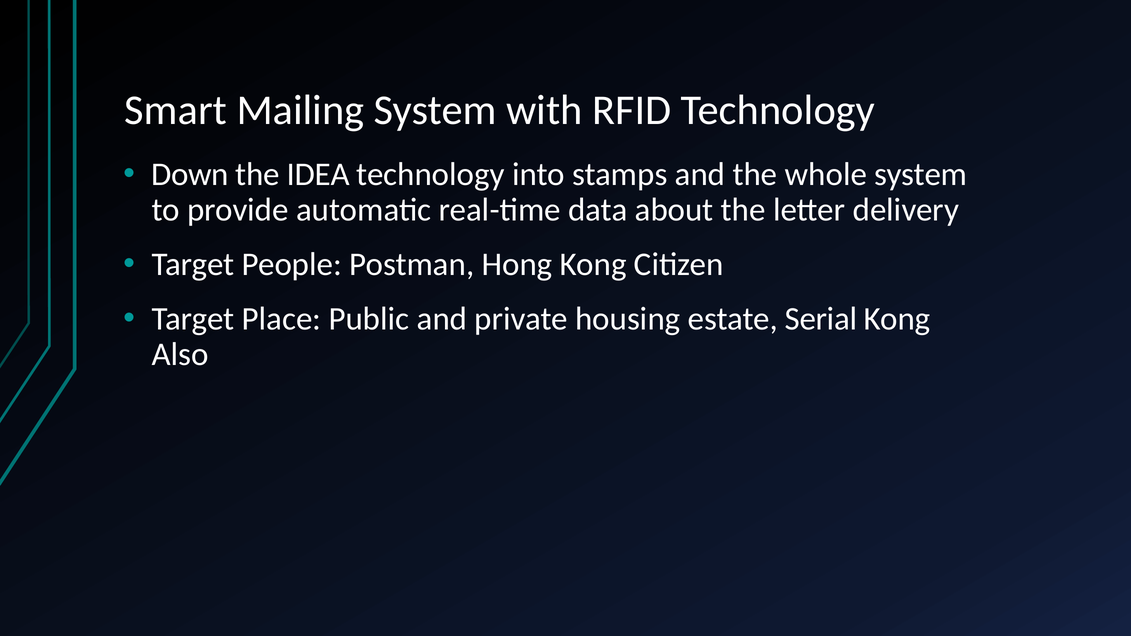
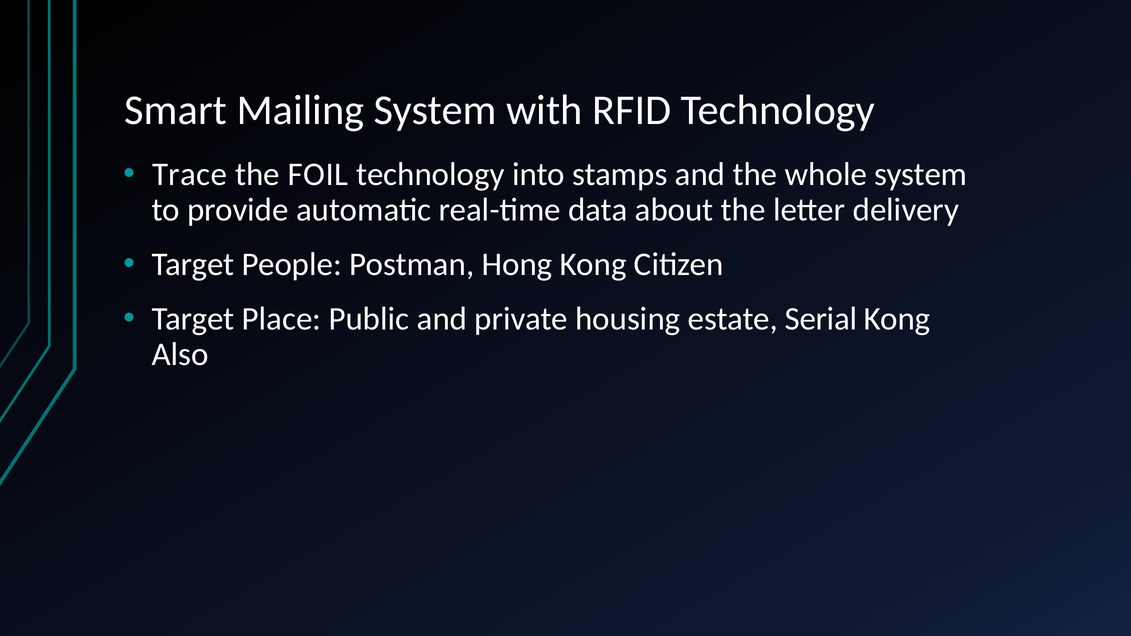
Down: Down -> Trace
IDEA: IDEA -> FOIL
